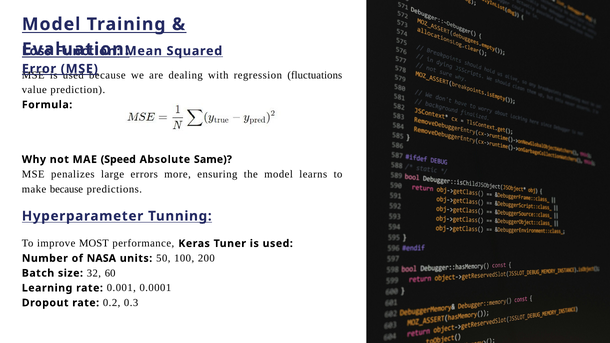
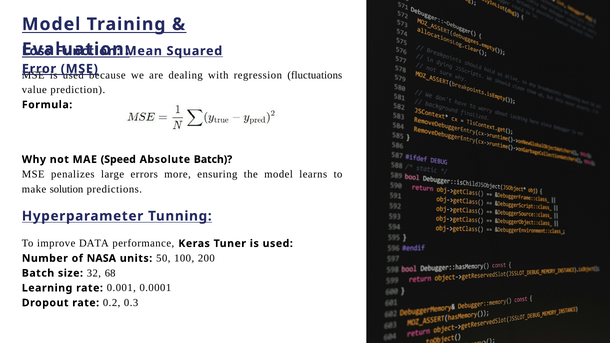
Absolute Same: Same -> Batch
make because: because -> solution
MOST: MOST -> DATA
60: 60 -> 68
